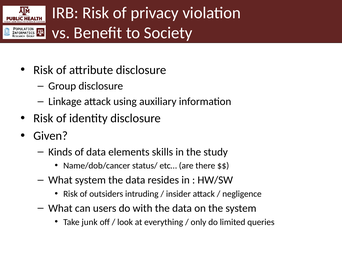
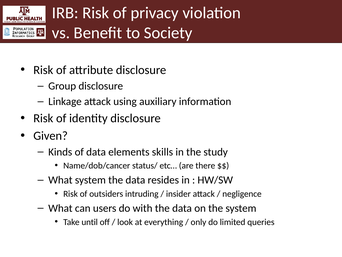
junk: junk -> until
